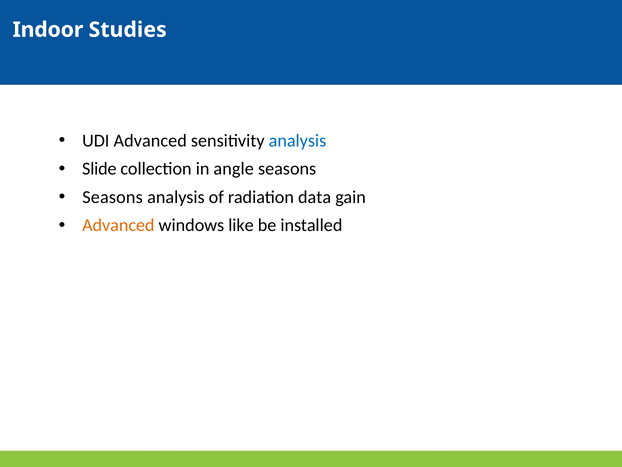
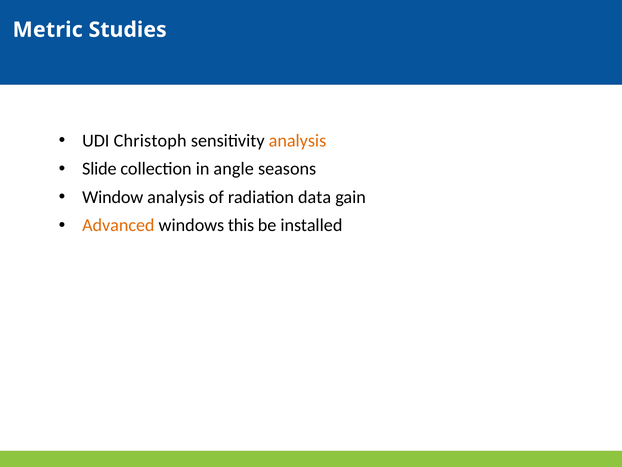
Indoor: Indoor -> Metric
UDI Advanced: Advanced -> Christoph
analysis at (297, 140) colour: blue -> orange
Seasons at (113, 197): Seasons -> Window
like: like -> this
